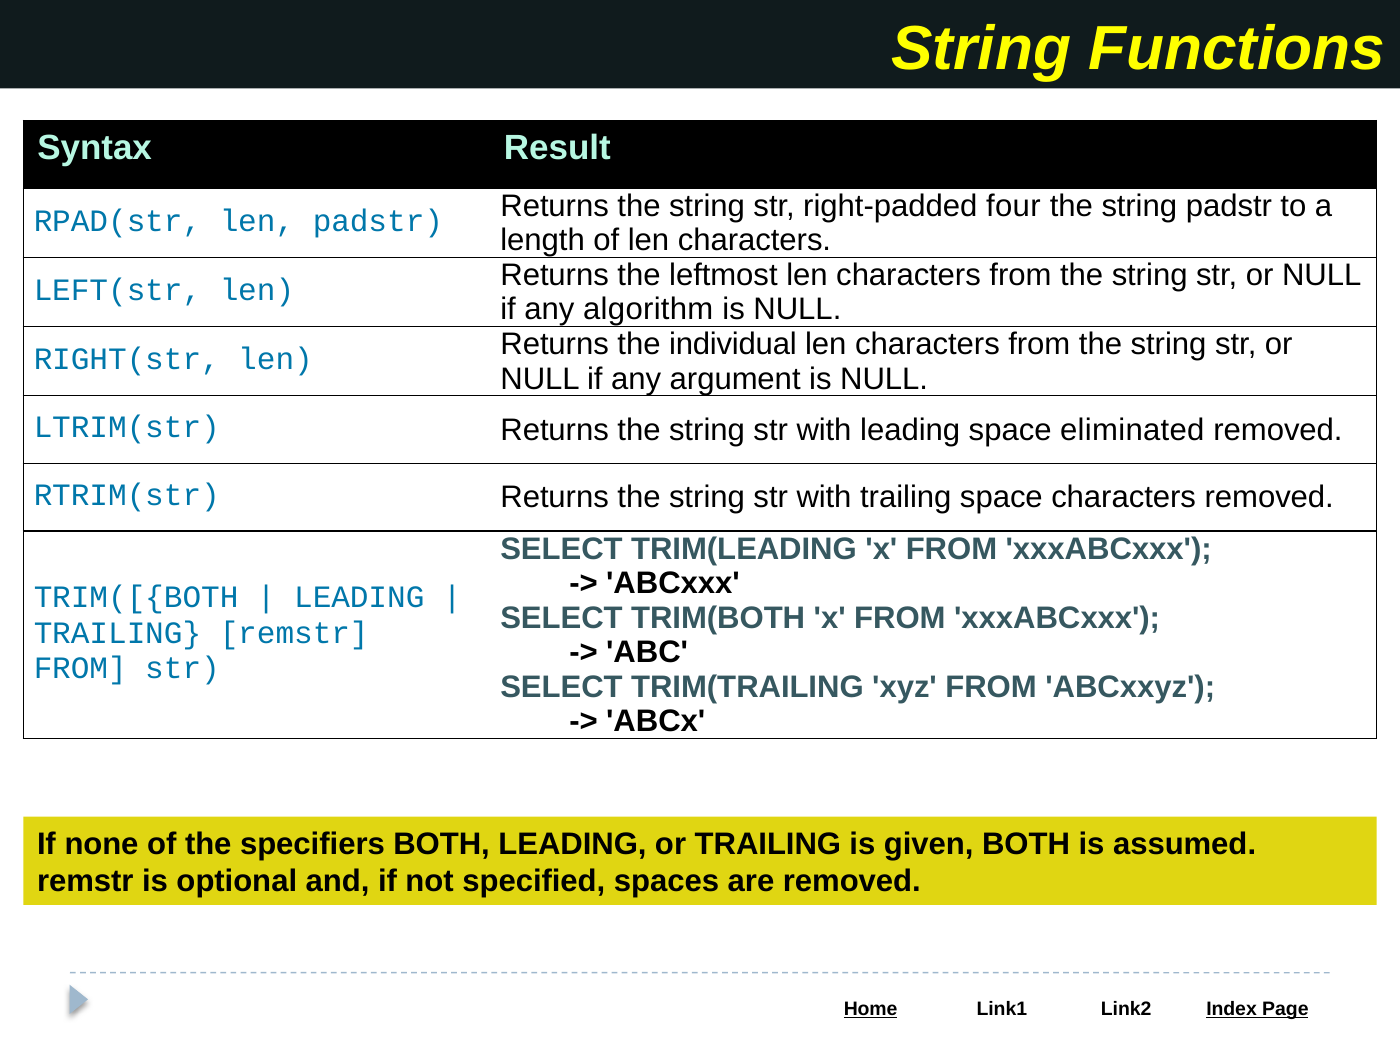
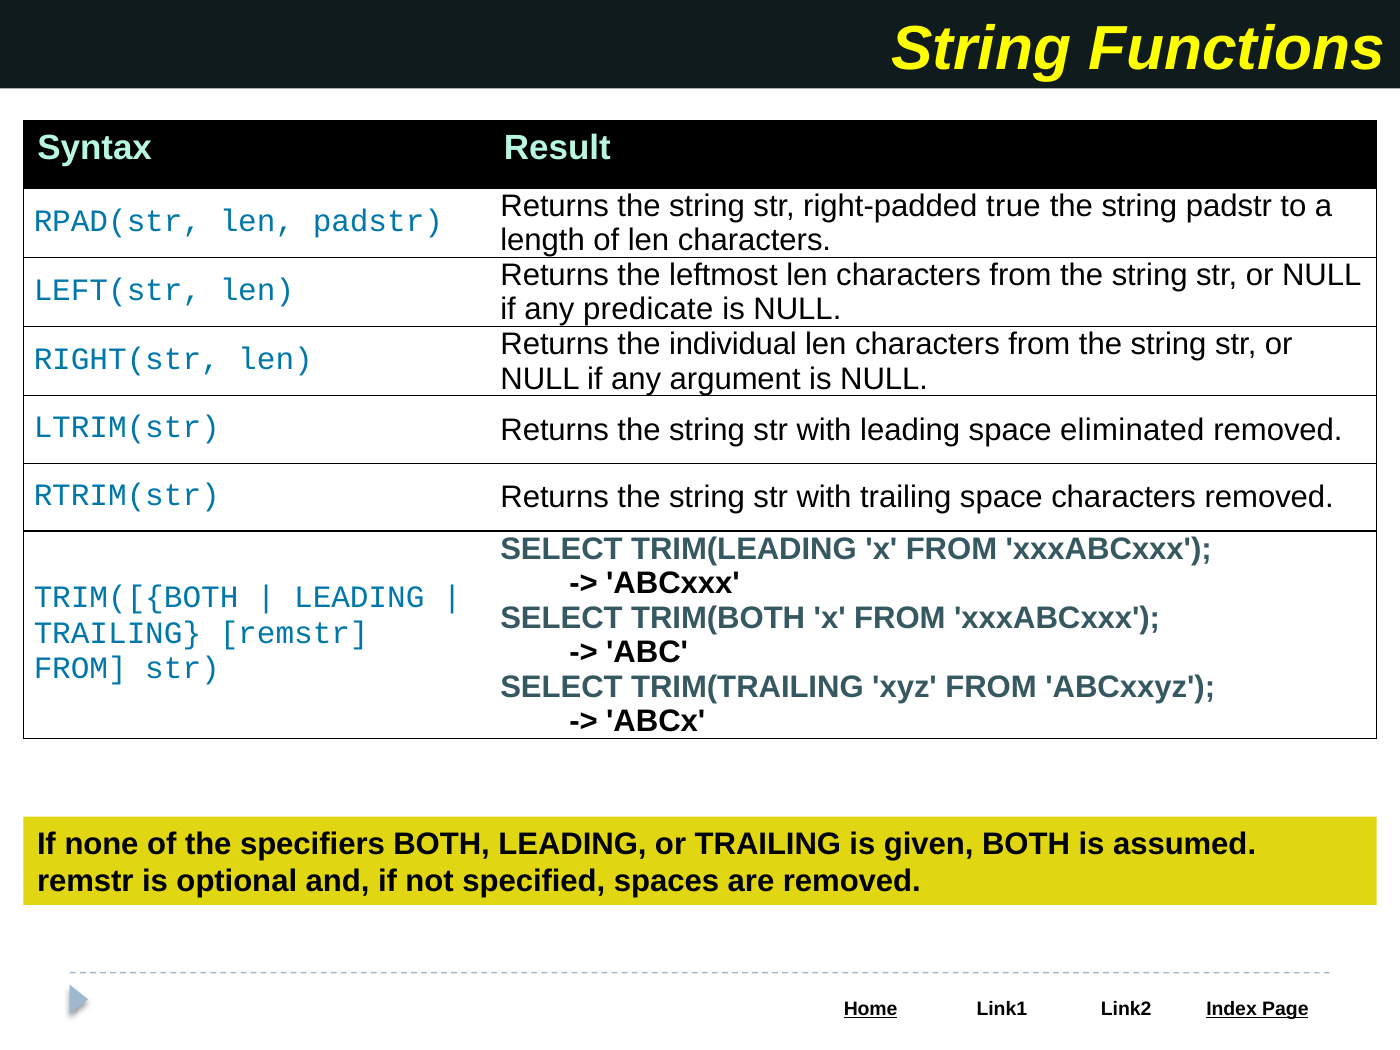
four: four -> true
algorithm: algorithm -> predicate
